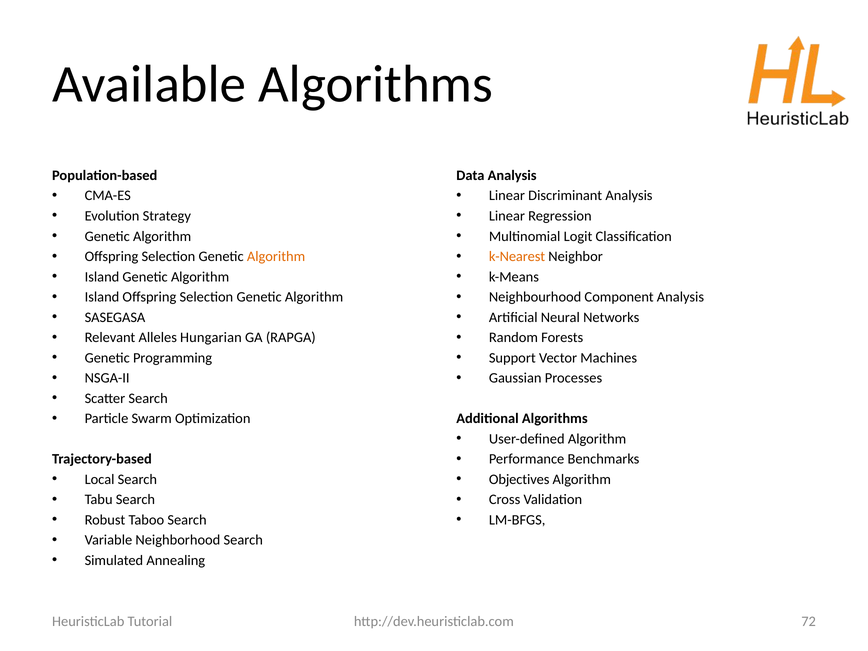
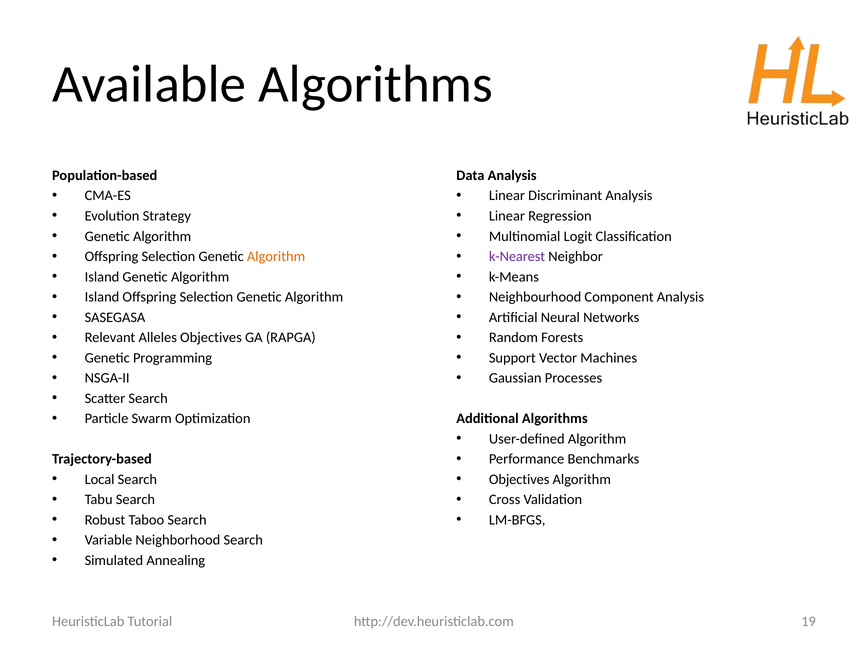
k-Nearest colour: orange -> purple
Alleles Hungarian: Hungarian -> Objectives
72: 72 -> 19
